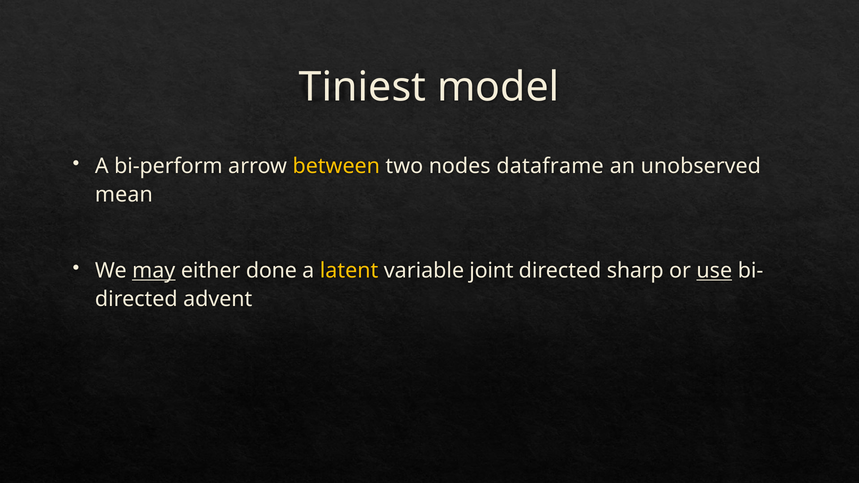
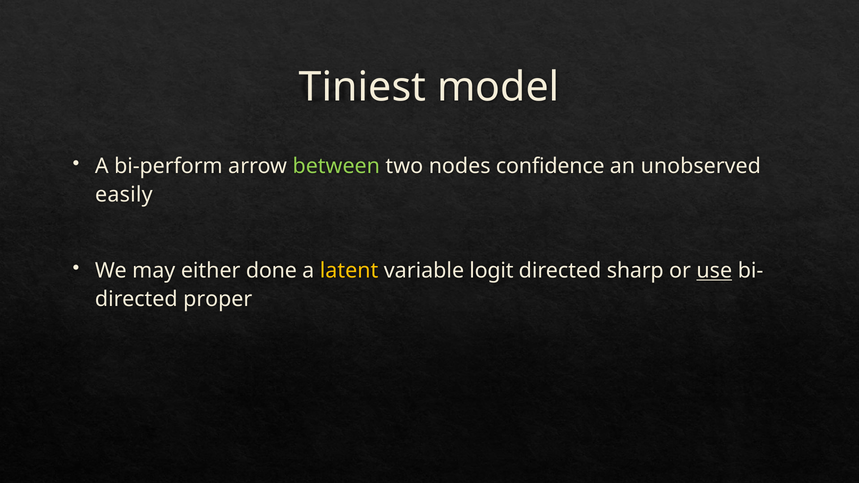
between colour: yellow -> light green
dataframe: dataframe -> confidence
mean: mean -> easily
may underline: present -> none
joint: joint -> logit
advent: advent -> proper
